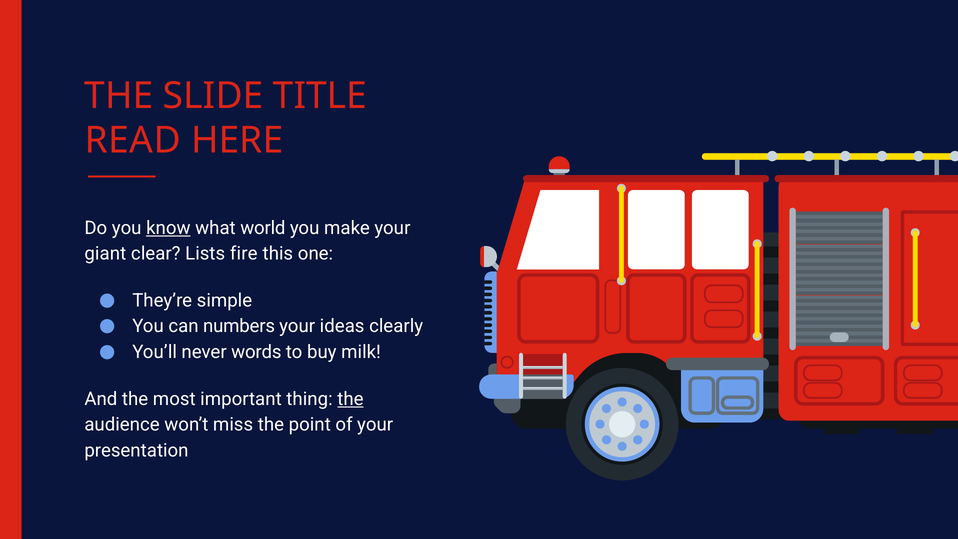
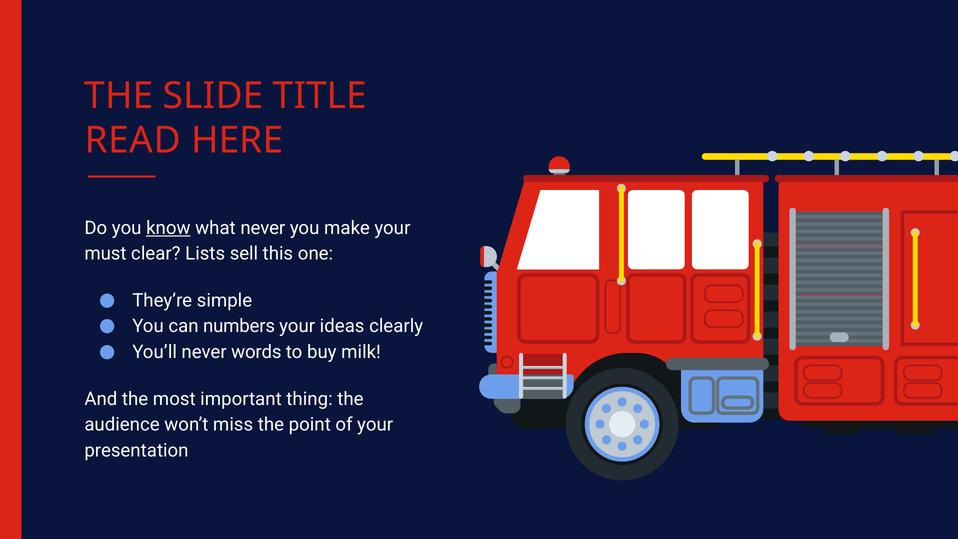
what world: world -> never
giant: giant -> must
fire: fire -> sell
the at (350, 399) underline: present -> none
